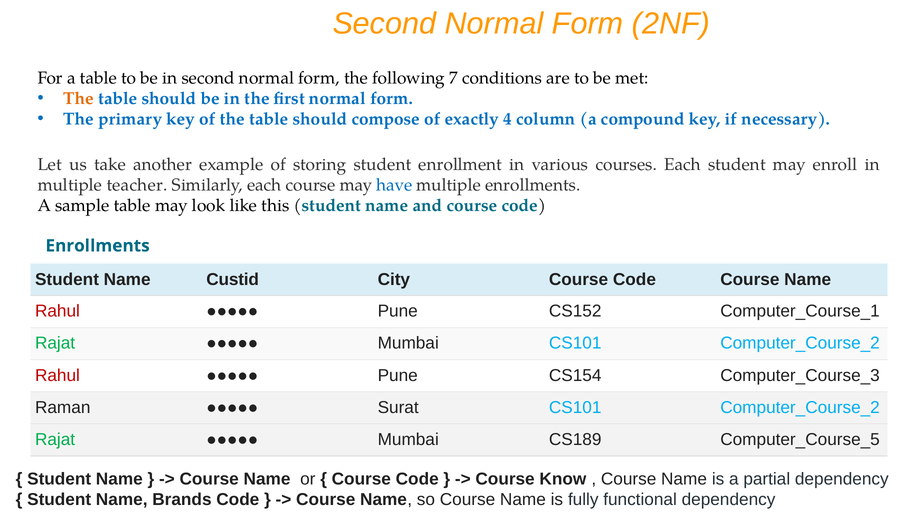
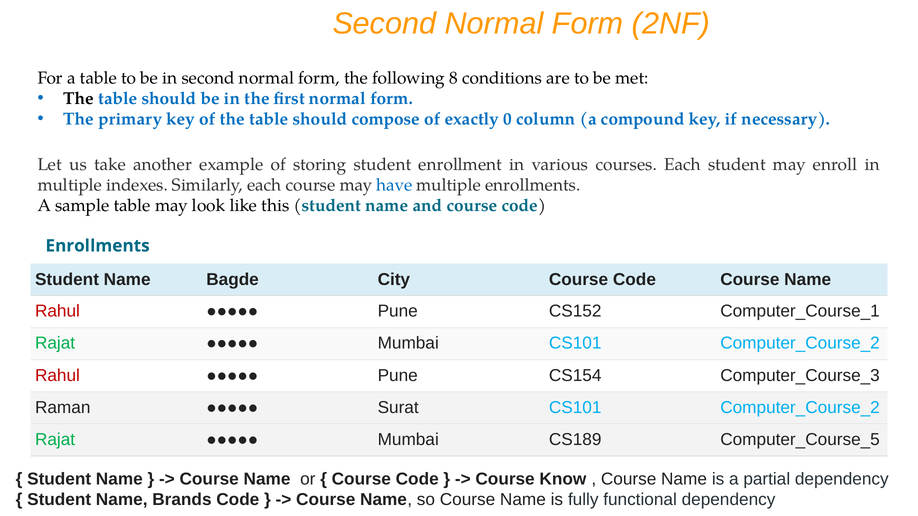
7: 7 -> 8
The at (79, 99) colour: orange -> black
4: 4 -> 0
teacher: teacher -> indexes
Custid: Custid -> Bagde
